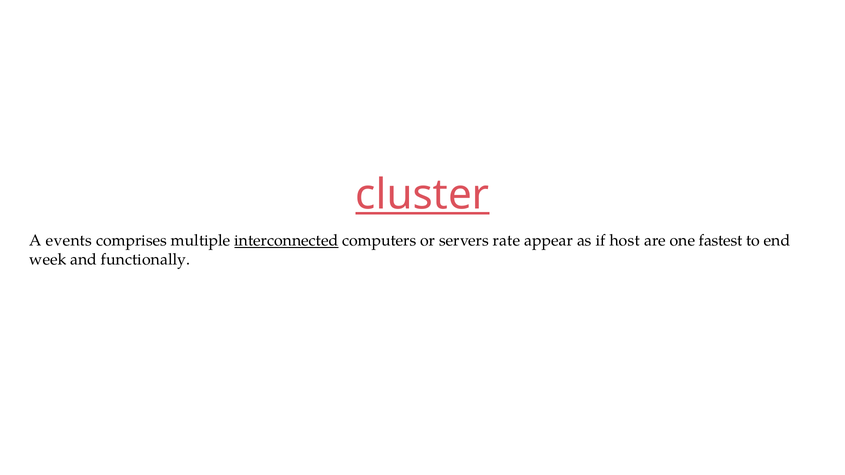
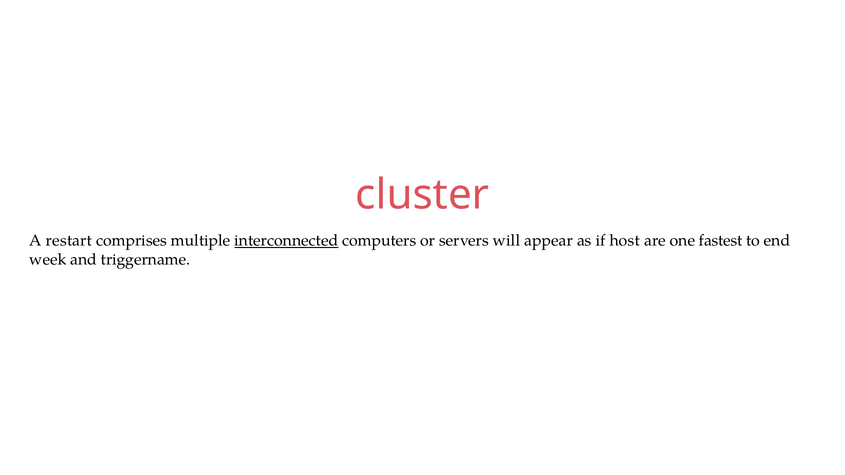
cluster underline: present -> none
events: events -> restart
rate: rate -> will
functionally: functionally -> triggername
